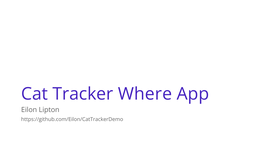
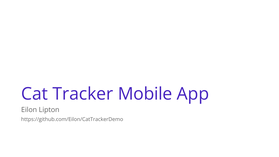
Where: Where -> Mobile
